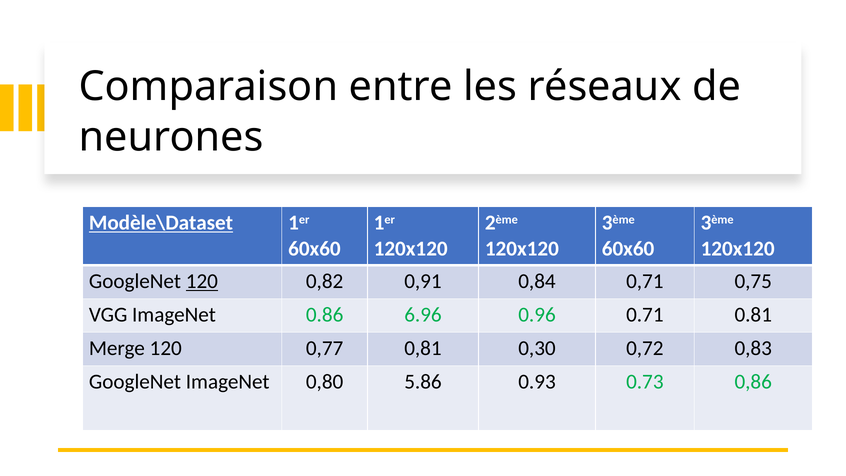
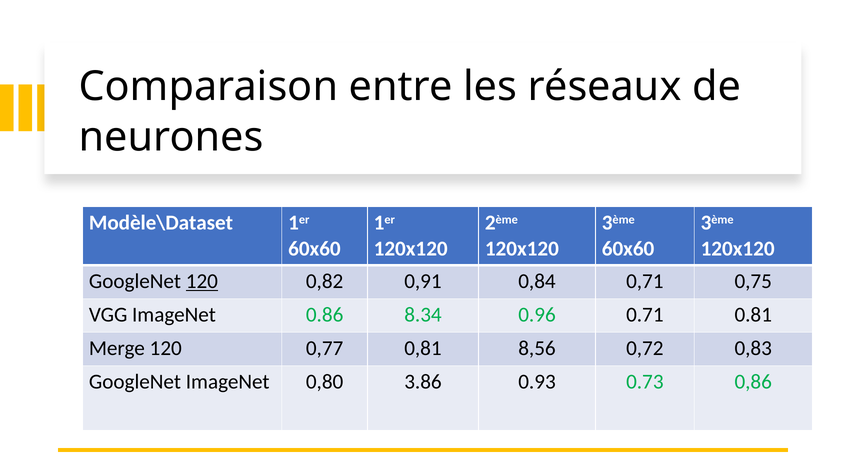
Modèle\Dataset underline: present -> none
6.96: 6.96 -> 8.34
0,30: 0,30 -> 8,56
5.86: 5.86 -> 3.86
